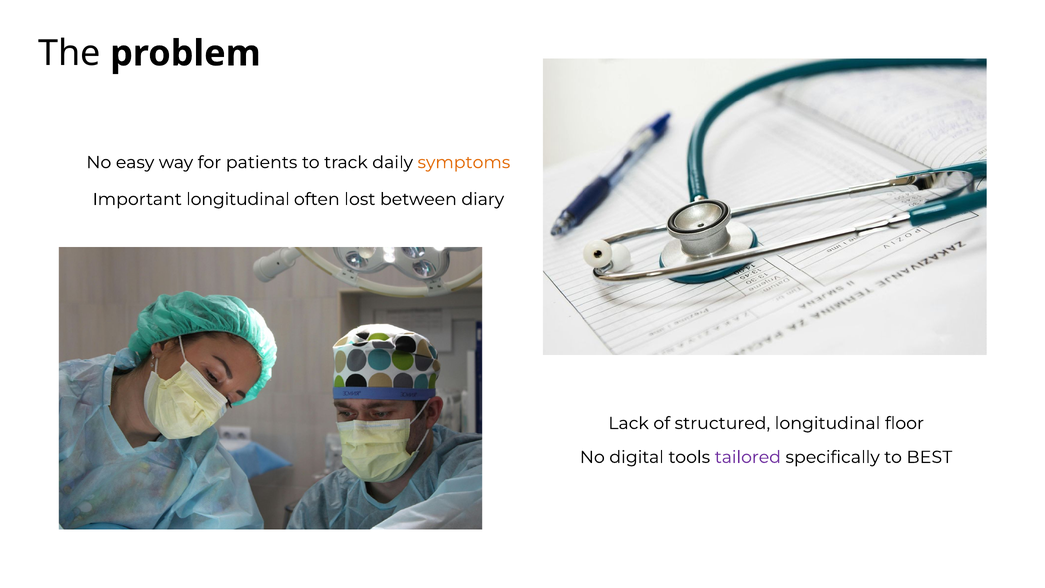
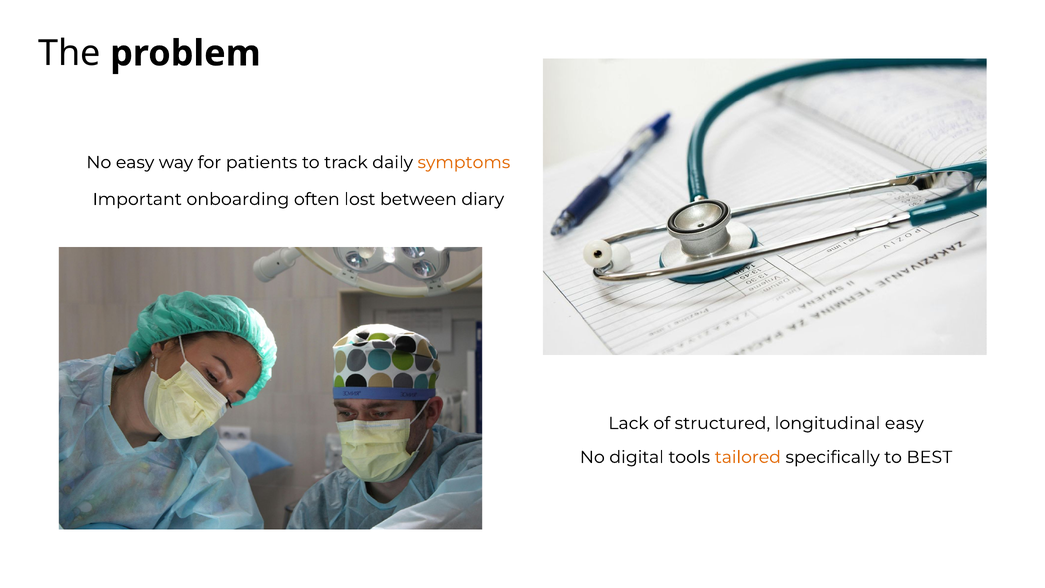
Important longitudinal: longitudinal -> onboarding
longitudinal floor: floor -> easy
tailored colour: purple -> orange
